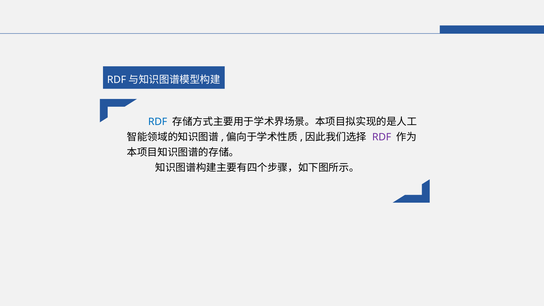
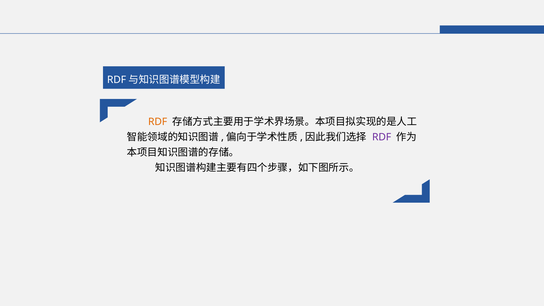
RDF at (158, 122) colour: blue -> orange
